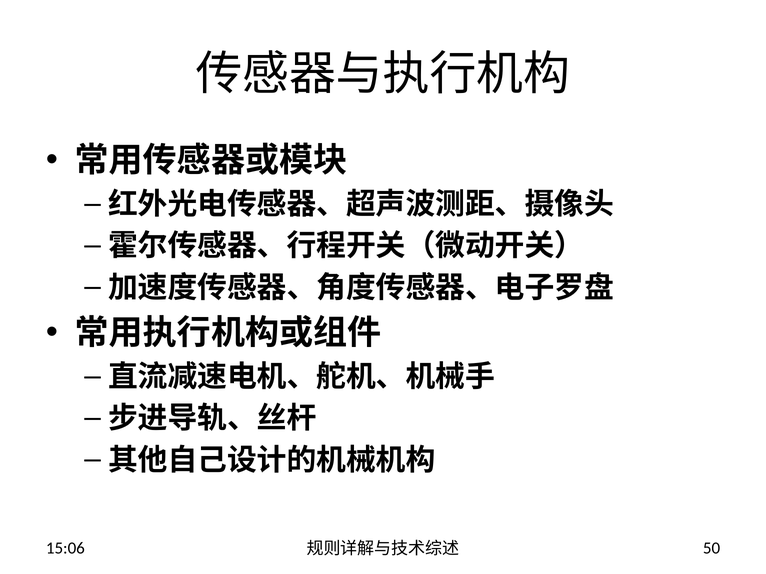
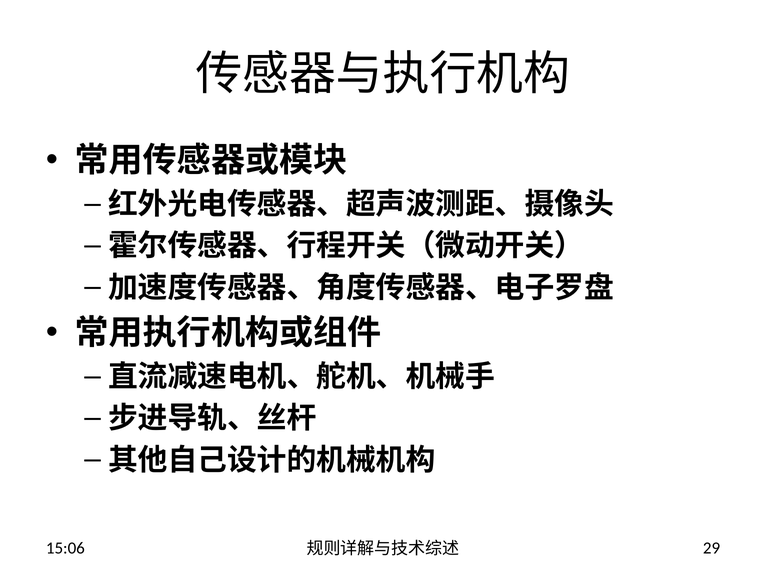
50: 50 -> 29
